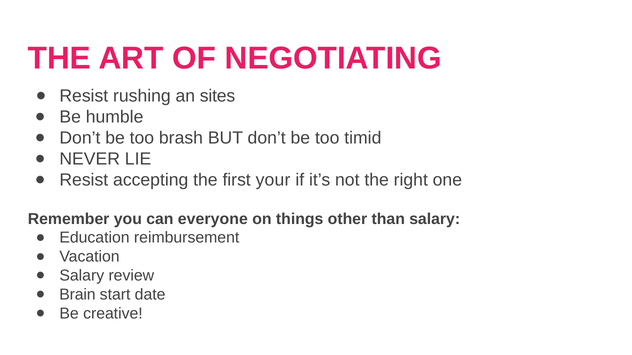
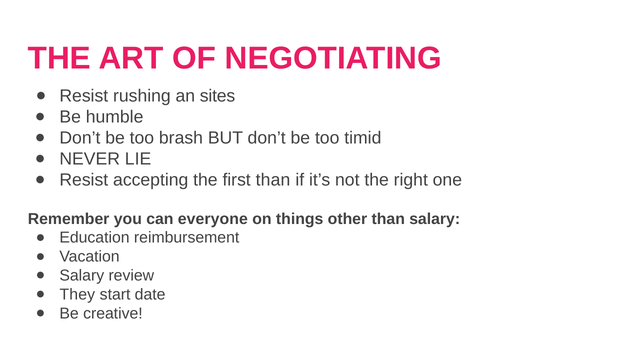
first your: your -> than
Brain: Brain -> They
